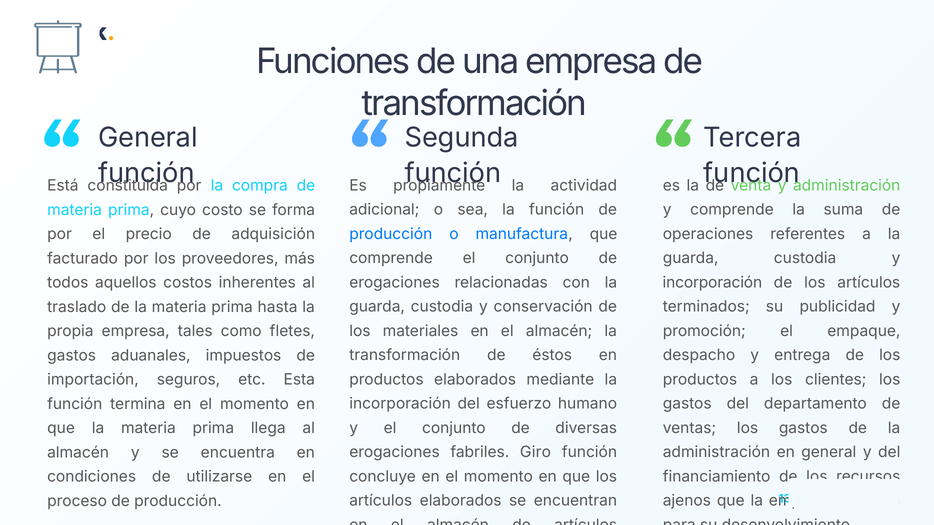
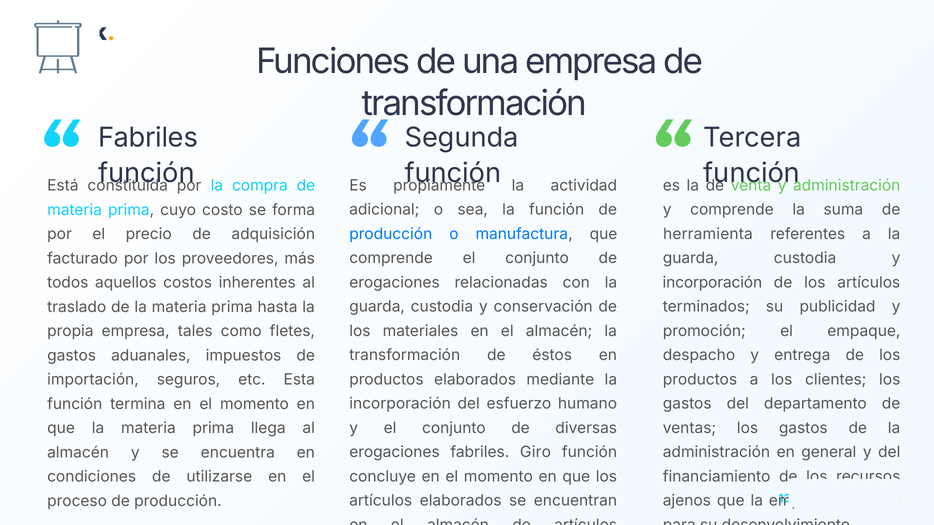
General at (148, 138): General -> Fabriles
operaciones: operaciones -> herramienta
